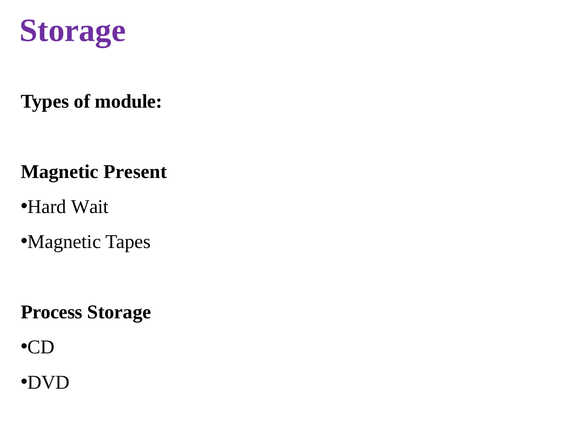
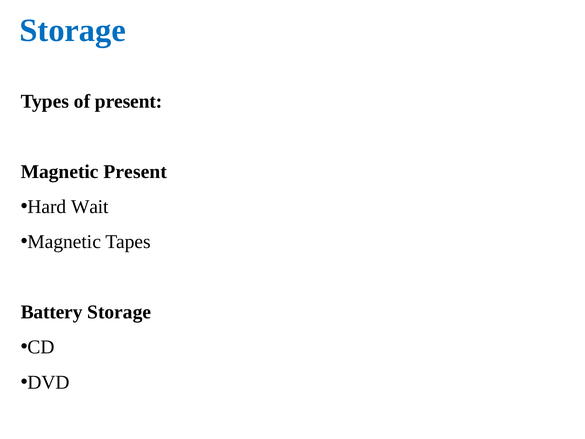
Storage at (73, 30) colour: purple -> blue
of module: module -> present
Process: Process -> Battery
